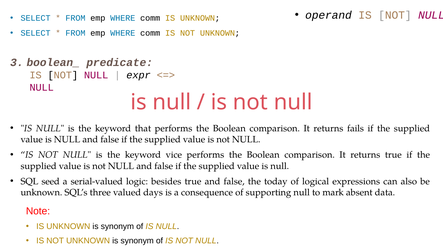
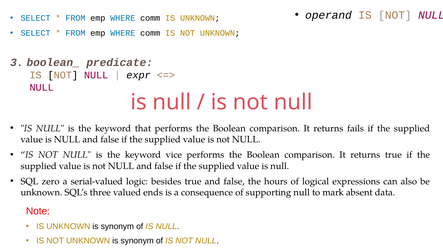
seed: seed -> zero
today: today -> hours
days: days -> ends
